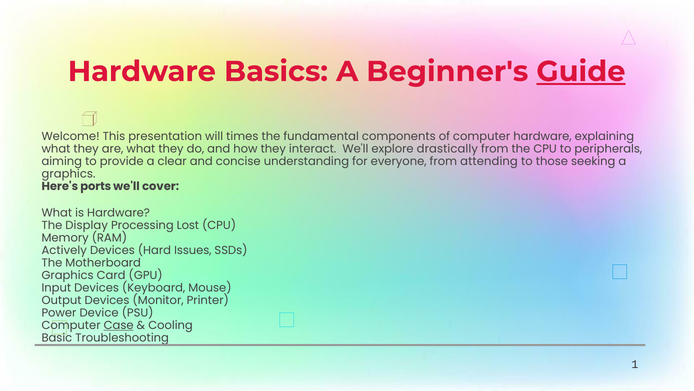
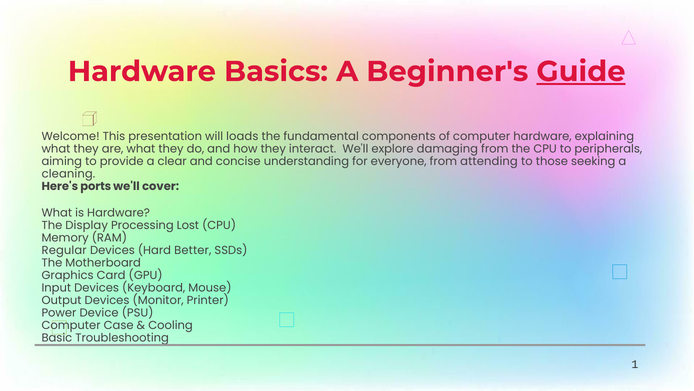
times: times -> loads
drastically: drastically -> damaging
graphics at (68, 174): graphics -> cleaning
Actively: Actively -> Regular
Issues: Issues -> Better
Case underline: present -> none
